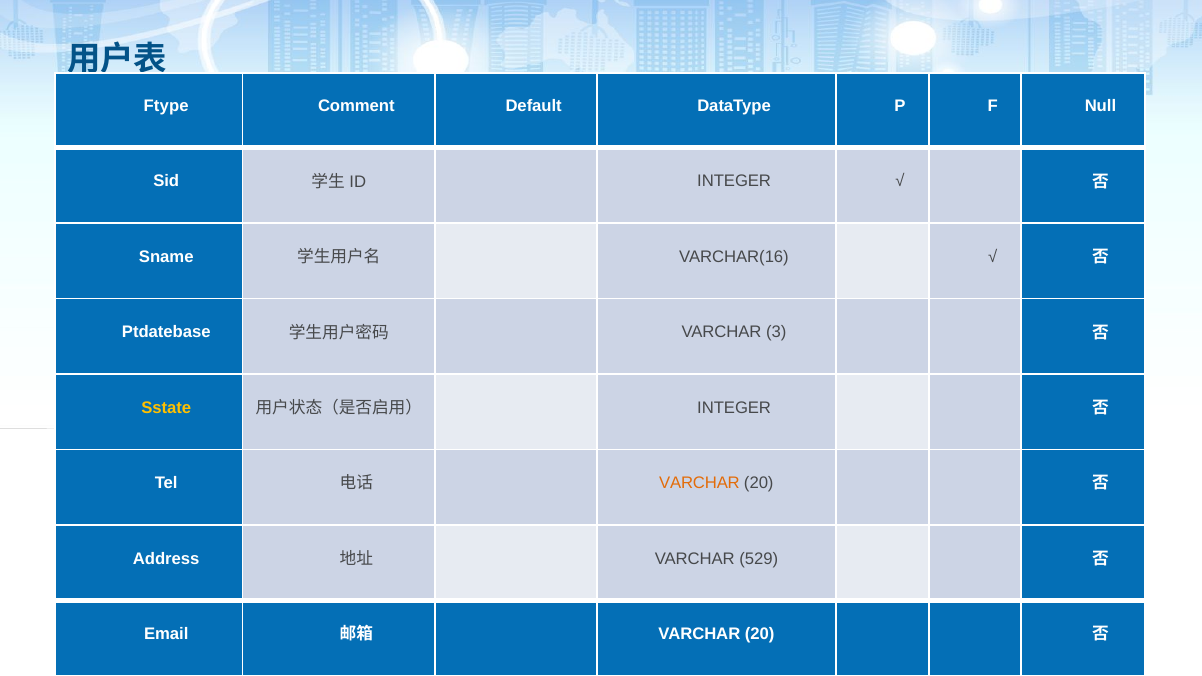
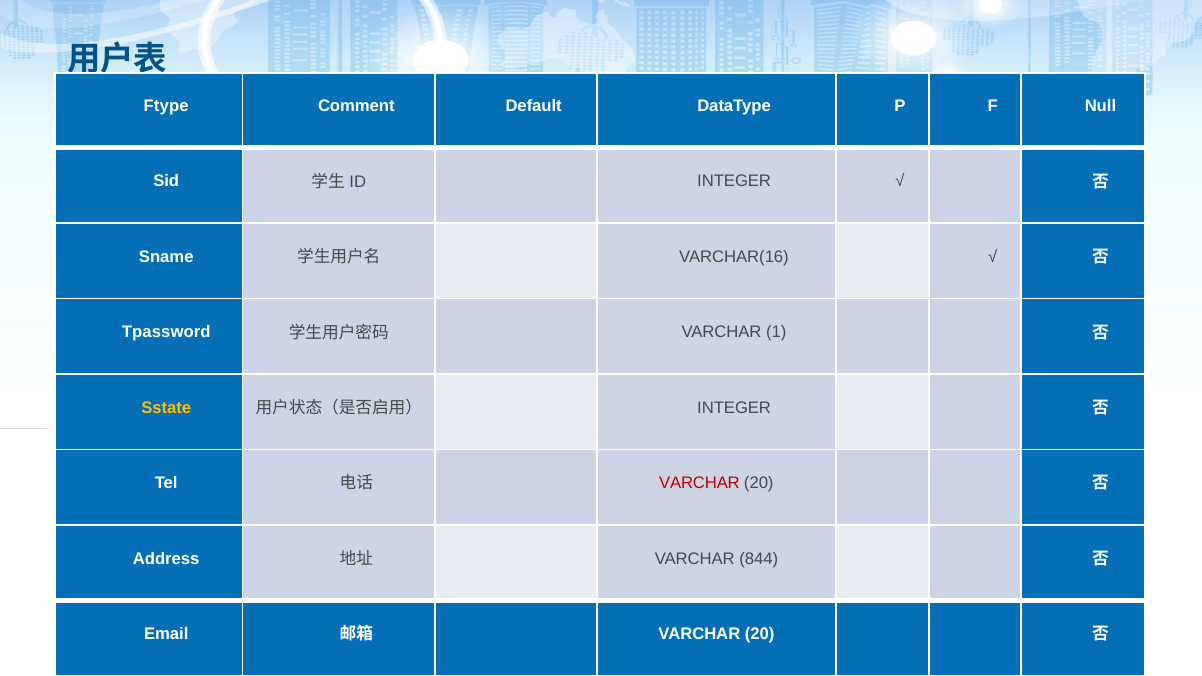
Ptdatebase: Ptdatebase -> Tpassword
3: 3 -> 1
VARCHAR at (699, 483) colour: orange -> red
529: 529 -> 844
